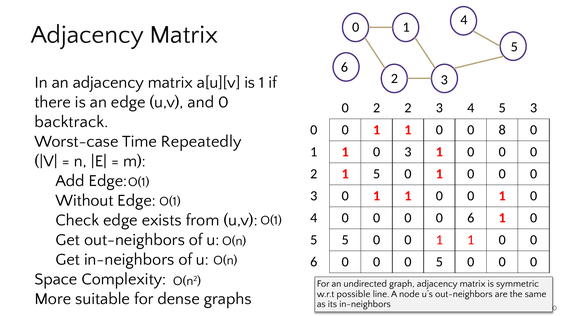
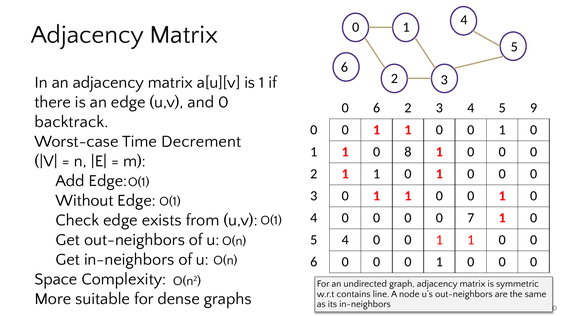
2 at (377, 108): 2 -> 6
5 3: 3 -> 9
8 at (502, 130): 8 -> 1
Repeatedly: Repeatedly -> Decrement
1 0 3: 3 -> 8
2 1 5: 5 -> 1
6 at (471, 218): 6 -> 7
5 5: 5 -> 4
0 0 0 5: 5 -> 1
possible: possible -> contains
